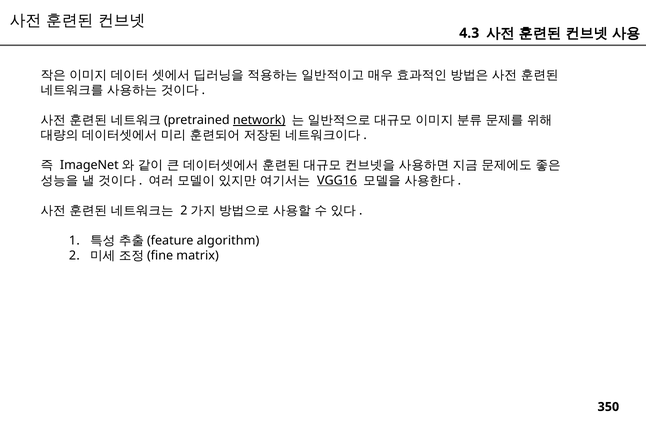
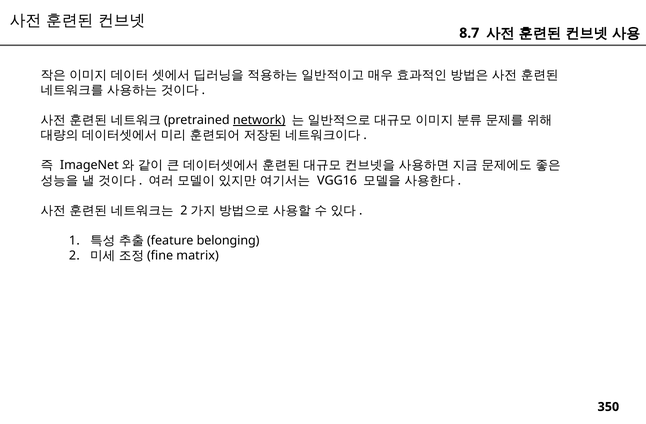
4.3: 4.3 -> 8.7
VGG16 underline: present -> none
algorithm: algorithm -> belonging
